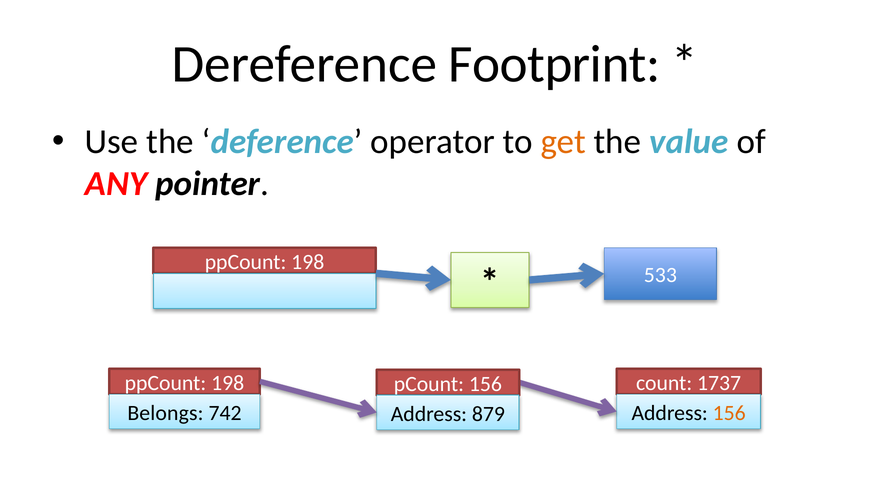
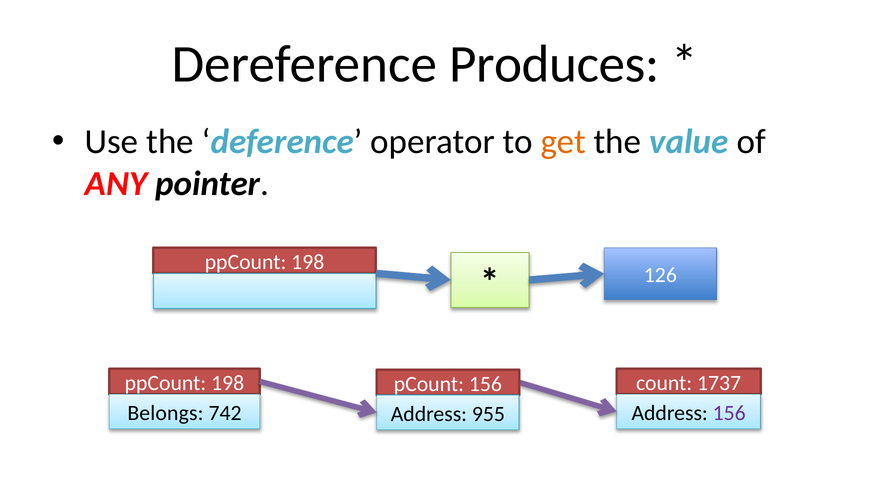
Footprint: Footprint -> Produces
533: 533 -> 126
156 at (729, 413) colour: orange -> purple
879: 879 -> 955
